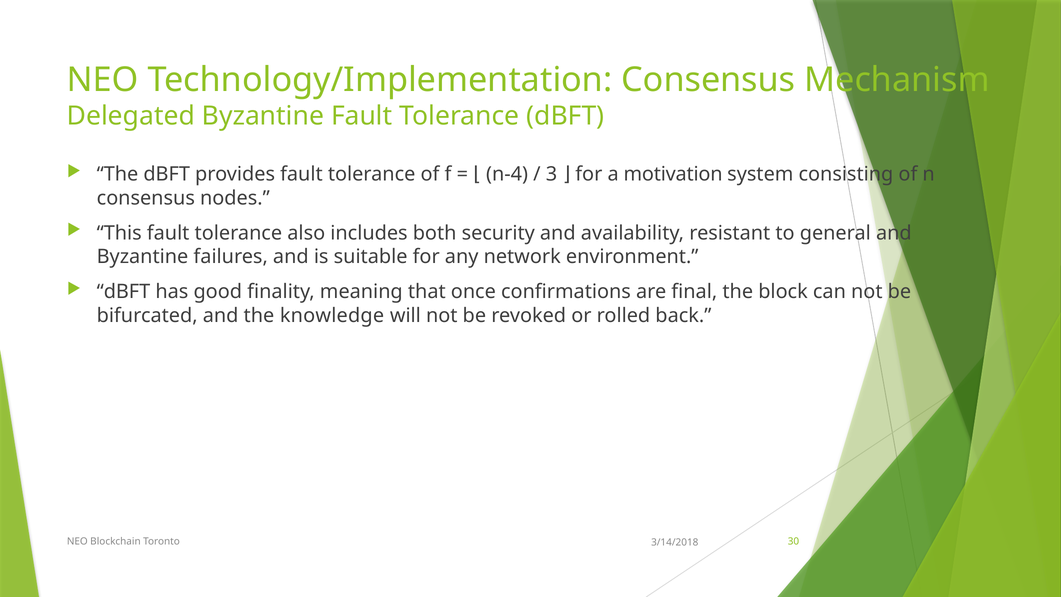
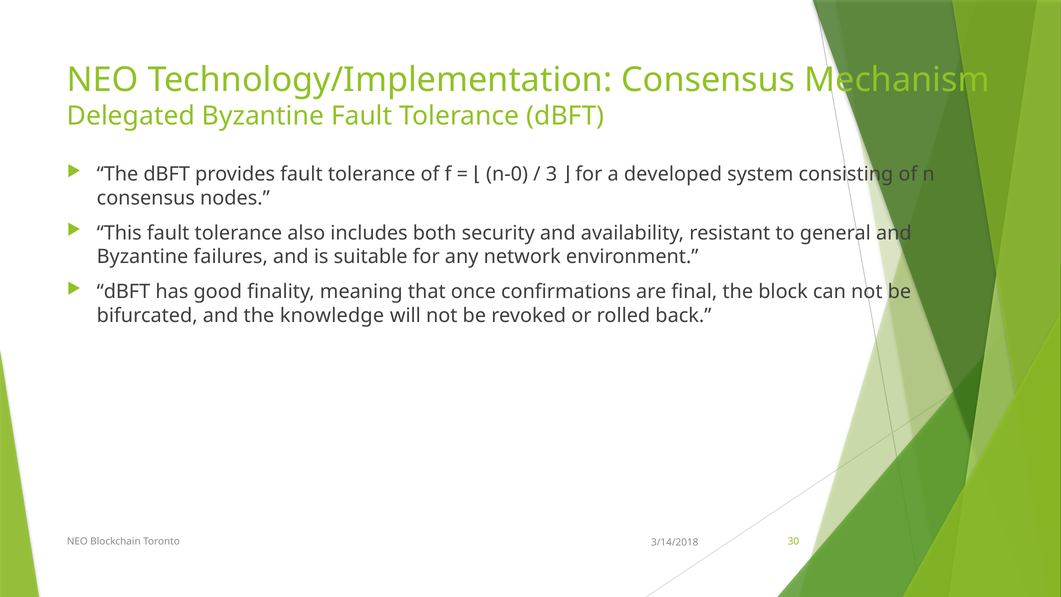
n-4: n-4 -> n-0
motivation: motivation -> developed
